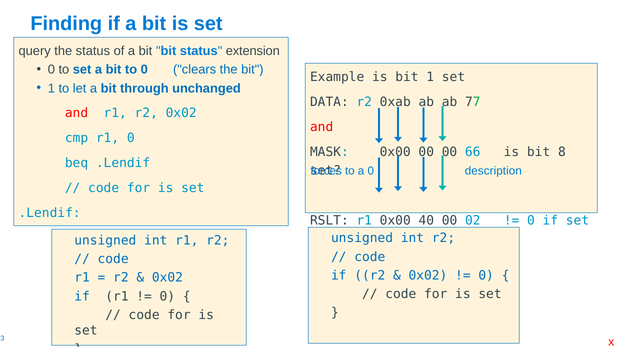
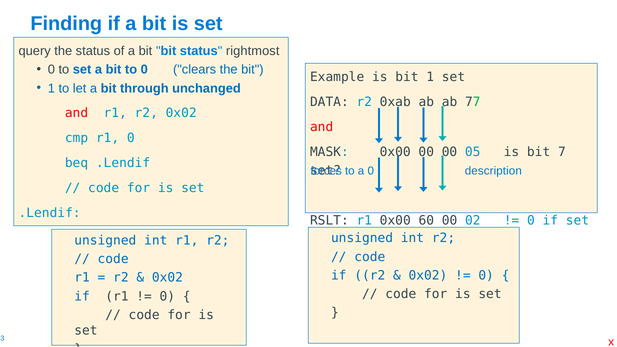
extension: extension -> rightmost
66: 66 -> 05
8: 8 -> 7
40: 40 -> 60
